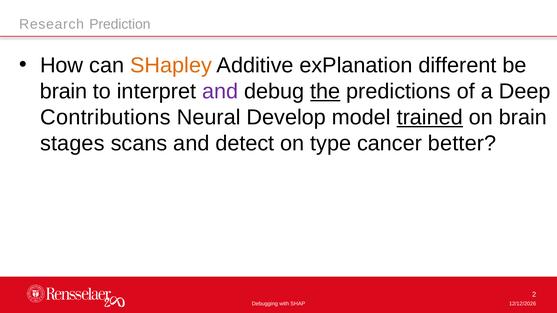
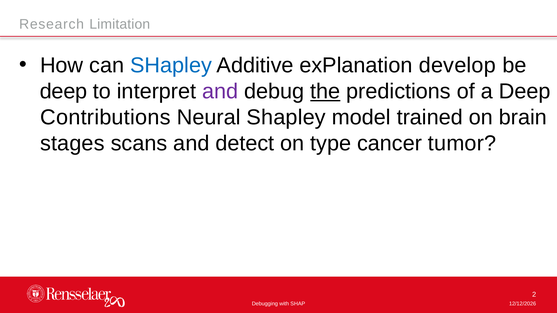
Prediction: Prediction -> Limitation
SHapley at (171, 65) colour: orange -> blue
different: different -> develop
brain at (64, 91): brain -> deep
Neural Develop: Develop -> Shapley
trained underline: present -> none
better: better -> tumor
